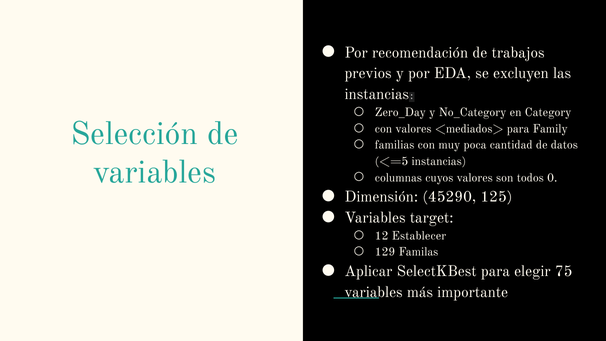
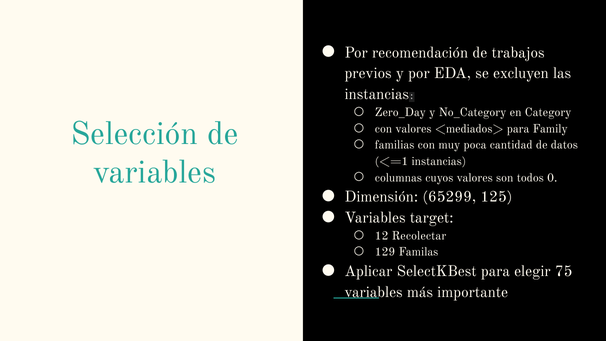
<=5: <=5 -> <=1
45290: 45290 -> 65299
Establecer: Establecer -> Recolectar
